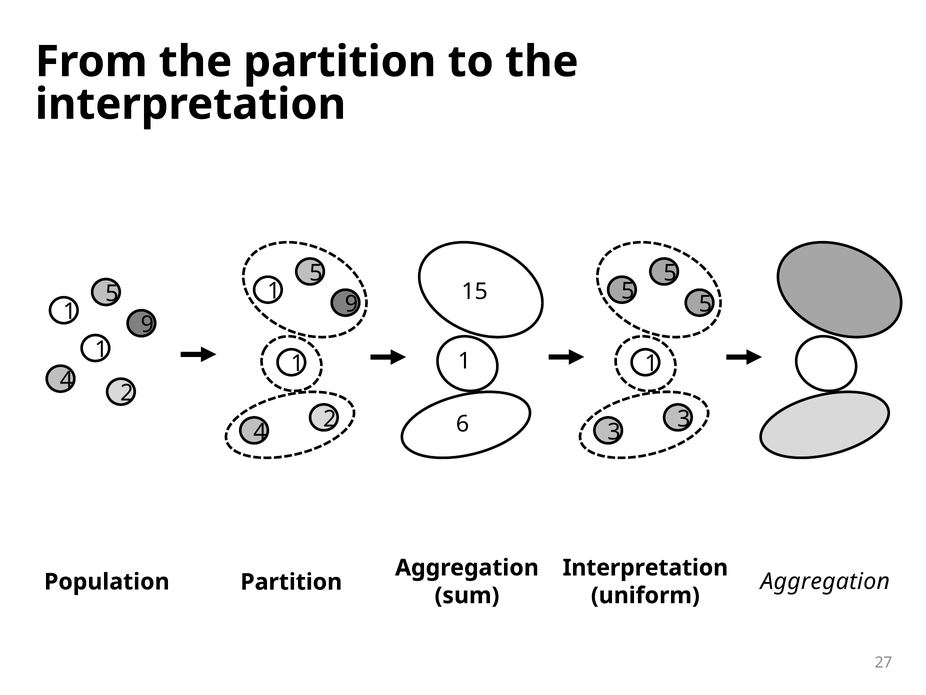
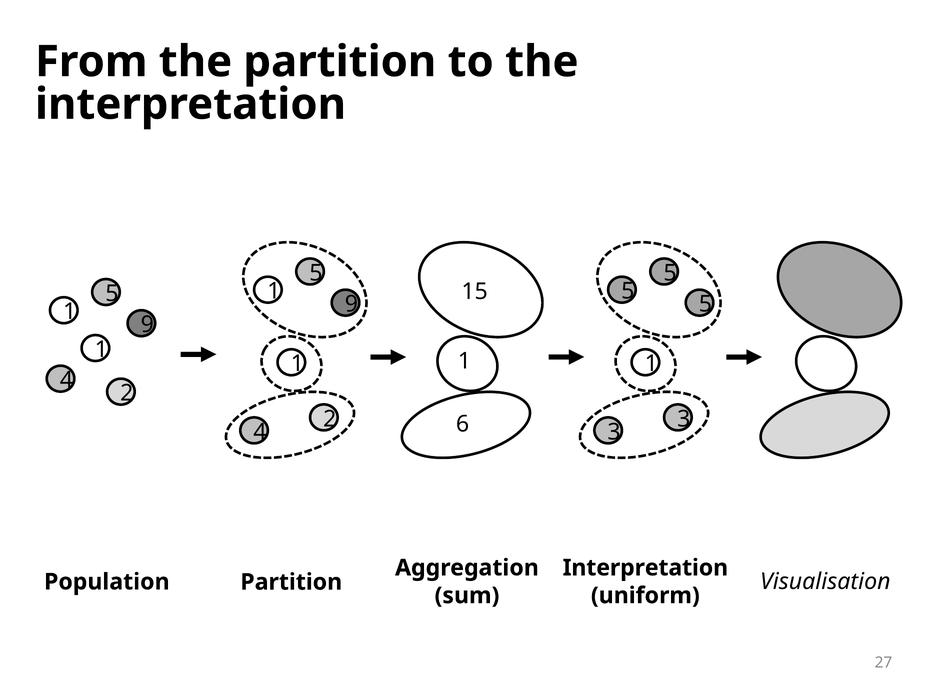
Aggregation at (825, 581): Aggregation -> Visualisation
